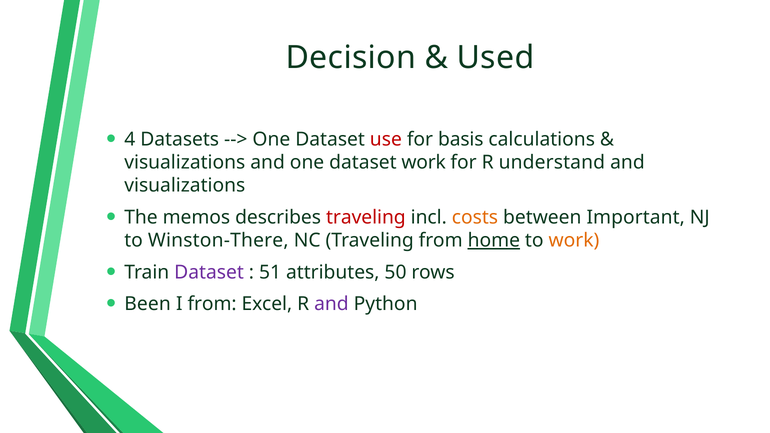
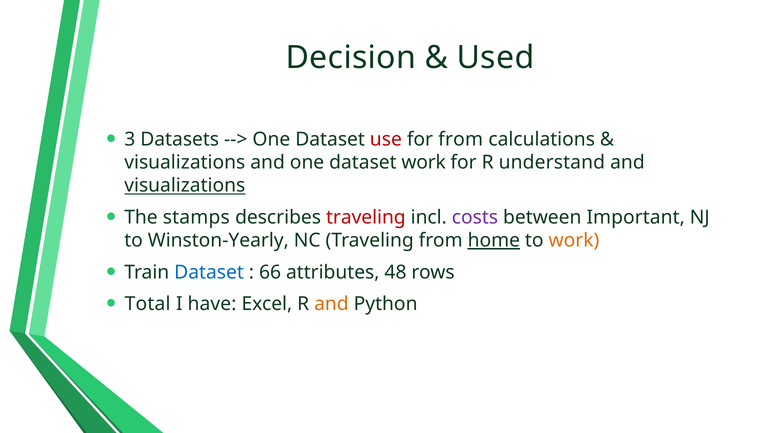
4: 4 -> 3
for basis: basis -> from
visualizations at (185, 186) underline: none -> present
memos: memos -> stamps
costs colour: orange -> purple
Winston-There: Winston-There -> Winston-Yearly
Dataset at (209, 272) colour: purple -> blue
51: 51 -> 66
50: 50 -> 48
Been: Been -> Total
I from: from -> have
and at (331, 304) colour: purple -> orange
